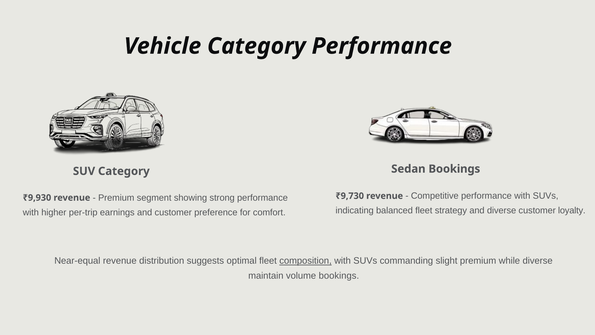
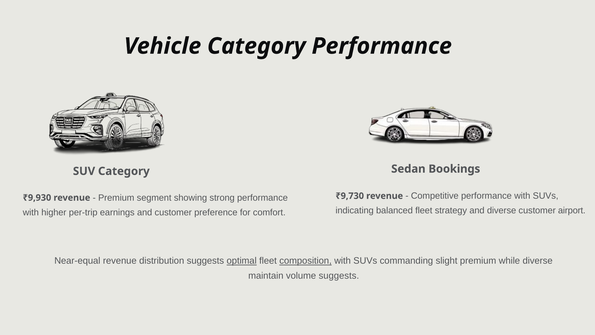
loyalty: loyalty -> airport
optimal underline: none -> present
volume bookings: bookings -> suggests
